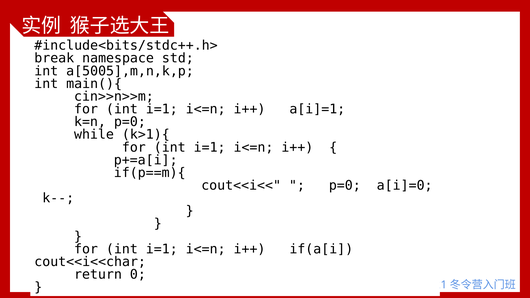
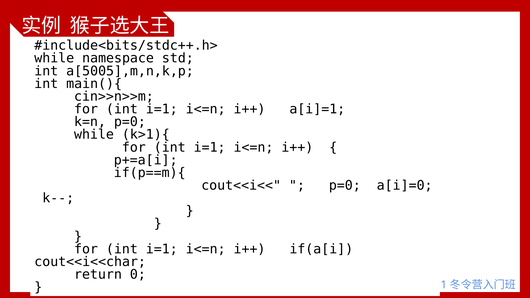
break at (54, 58): break -> while
